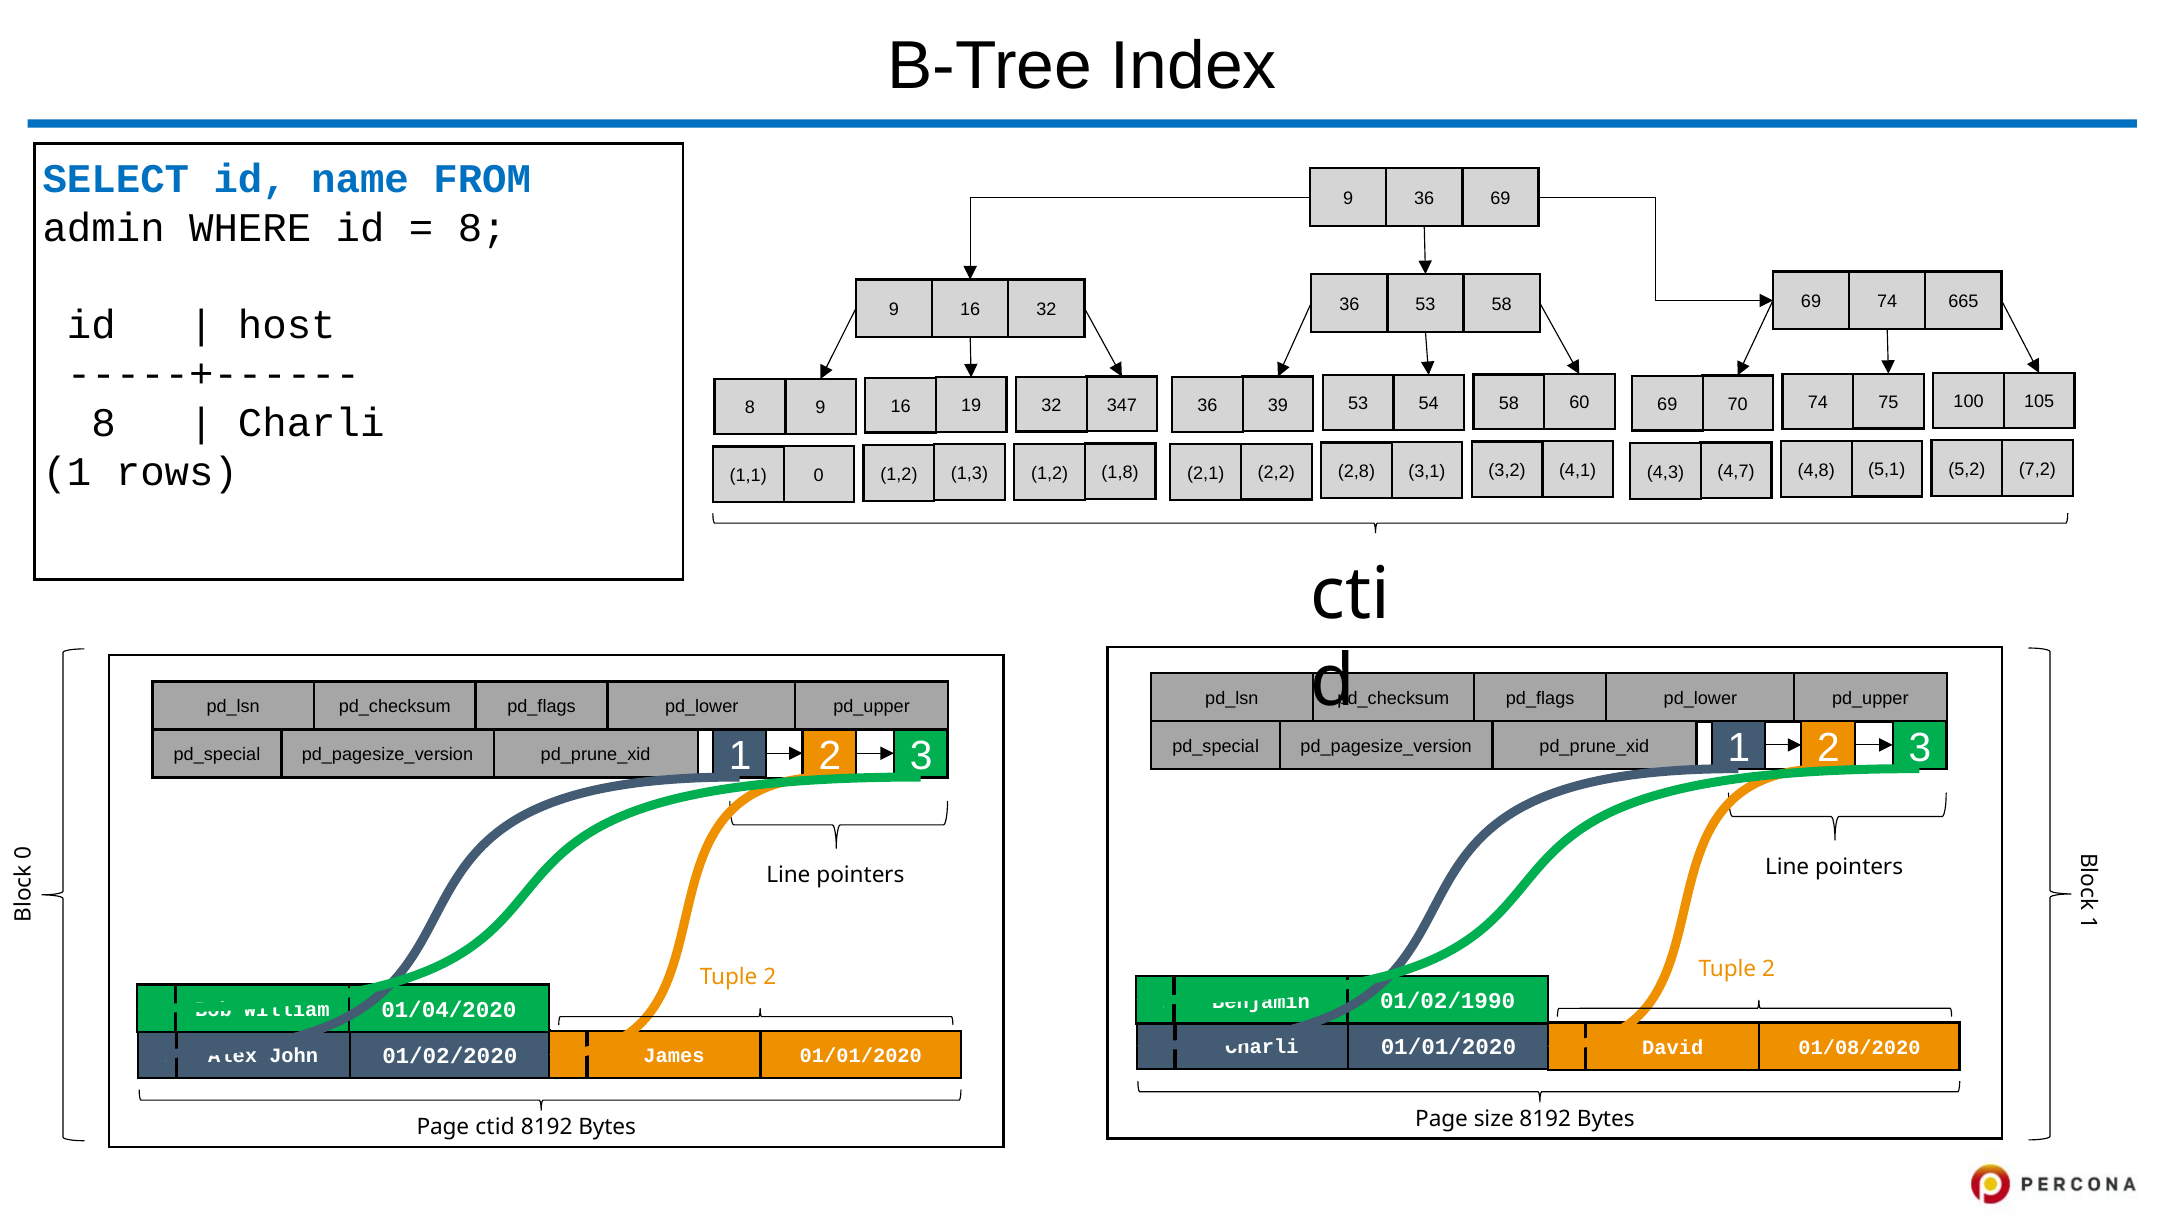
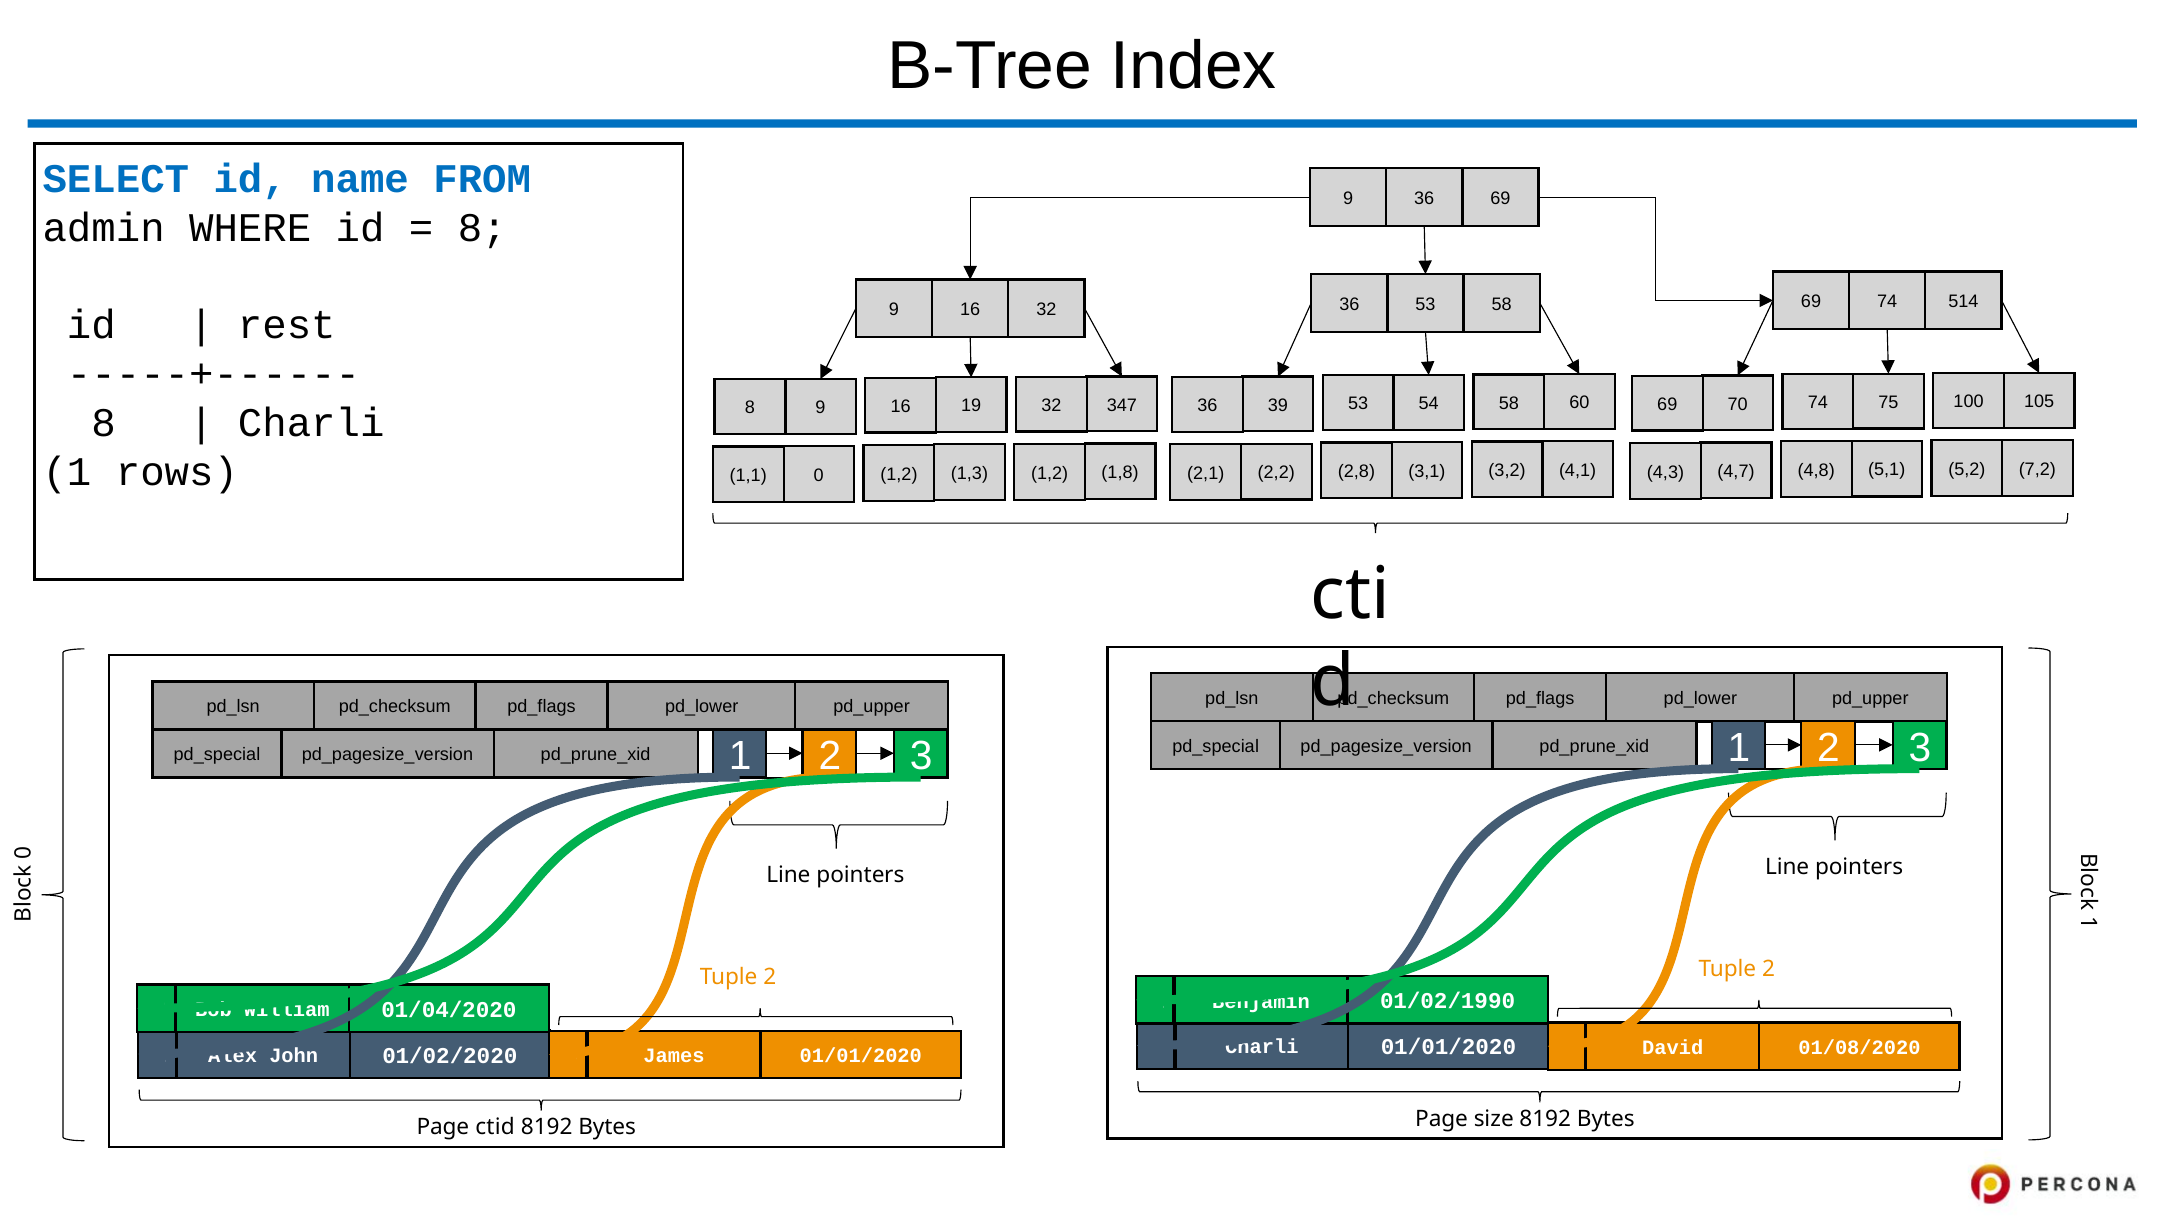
665: 665 -> 514
host: host -> rest
